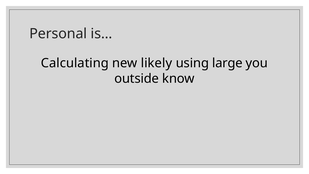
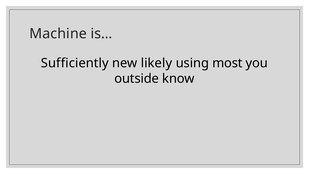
Personal: Personal -> Machine
Calculating: Calculating -> Sufficiently
large: large -> most
